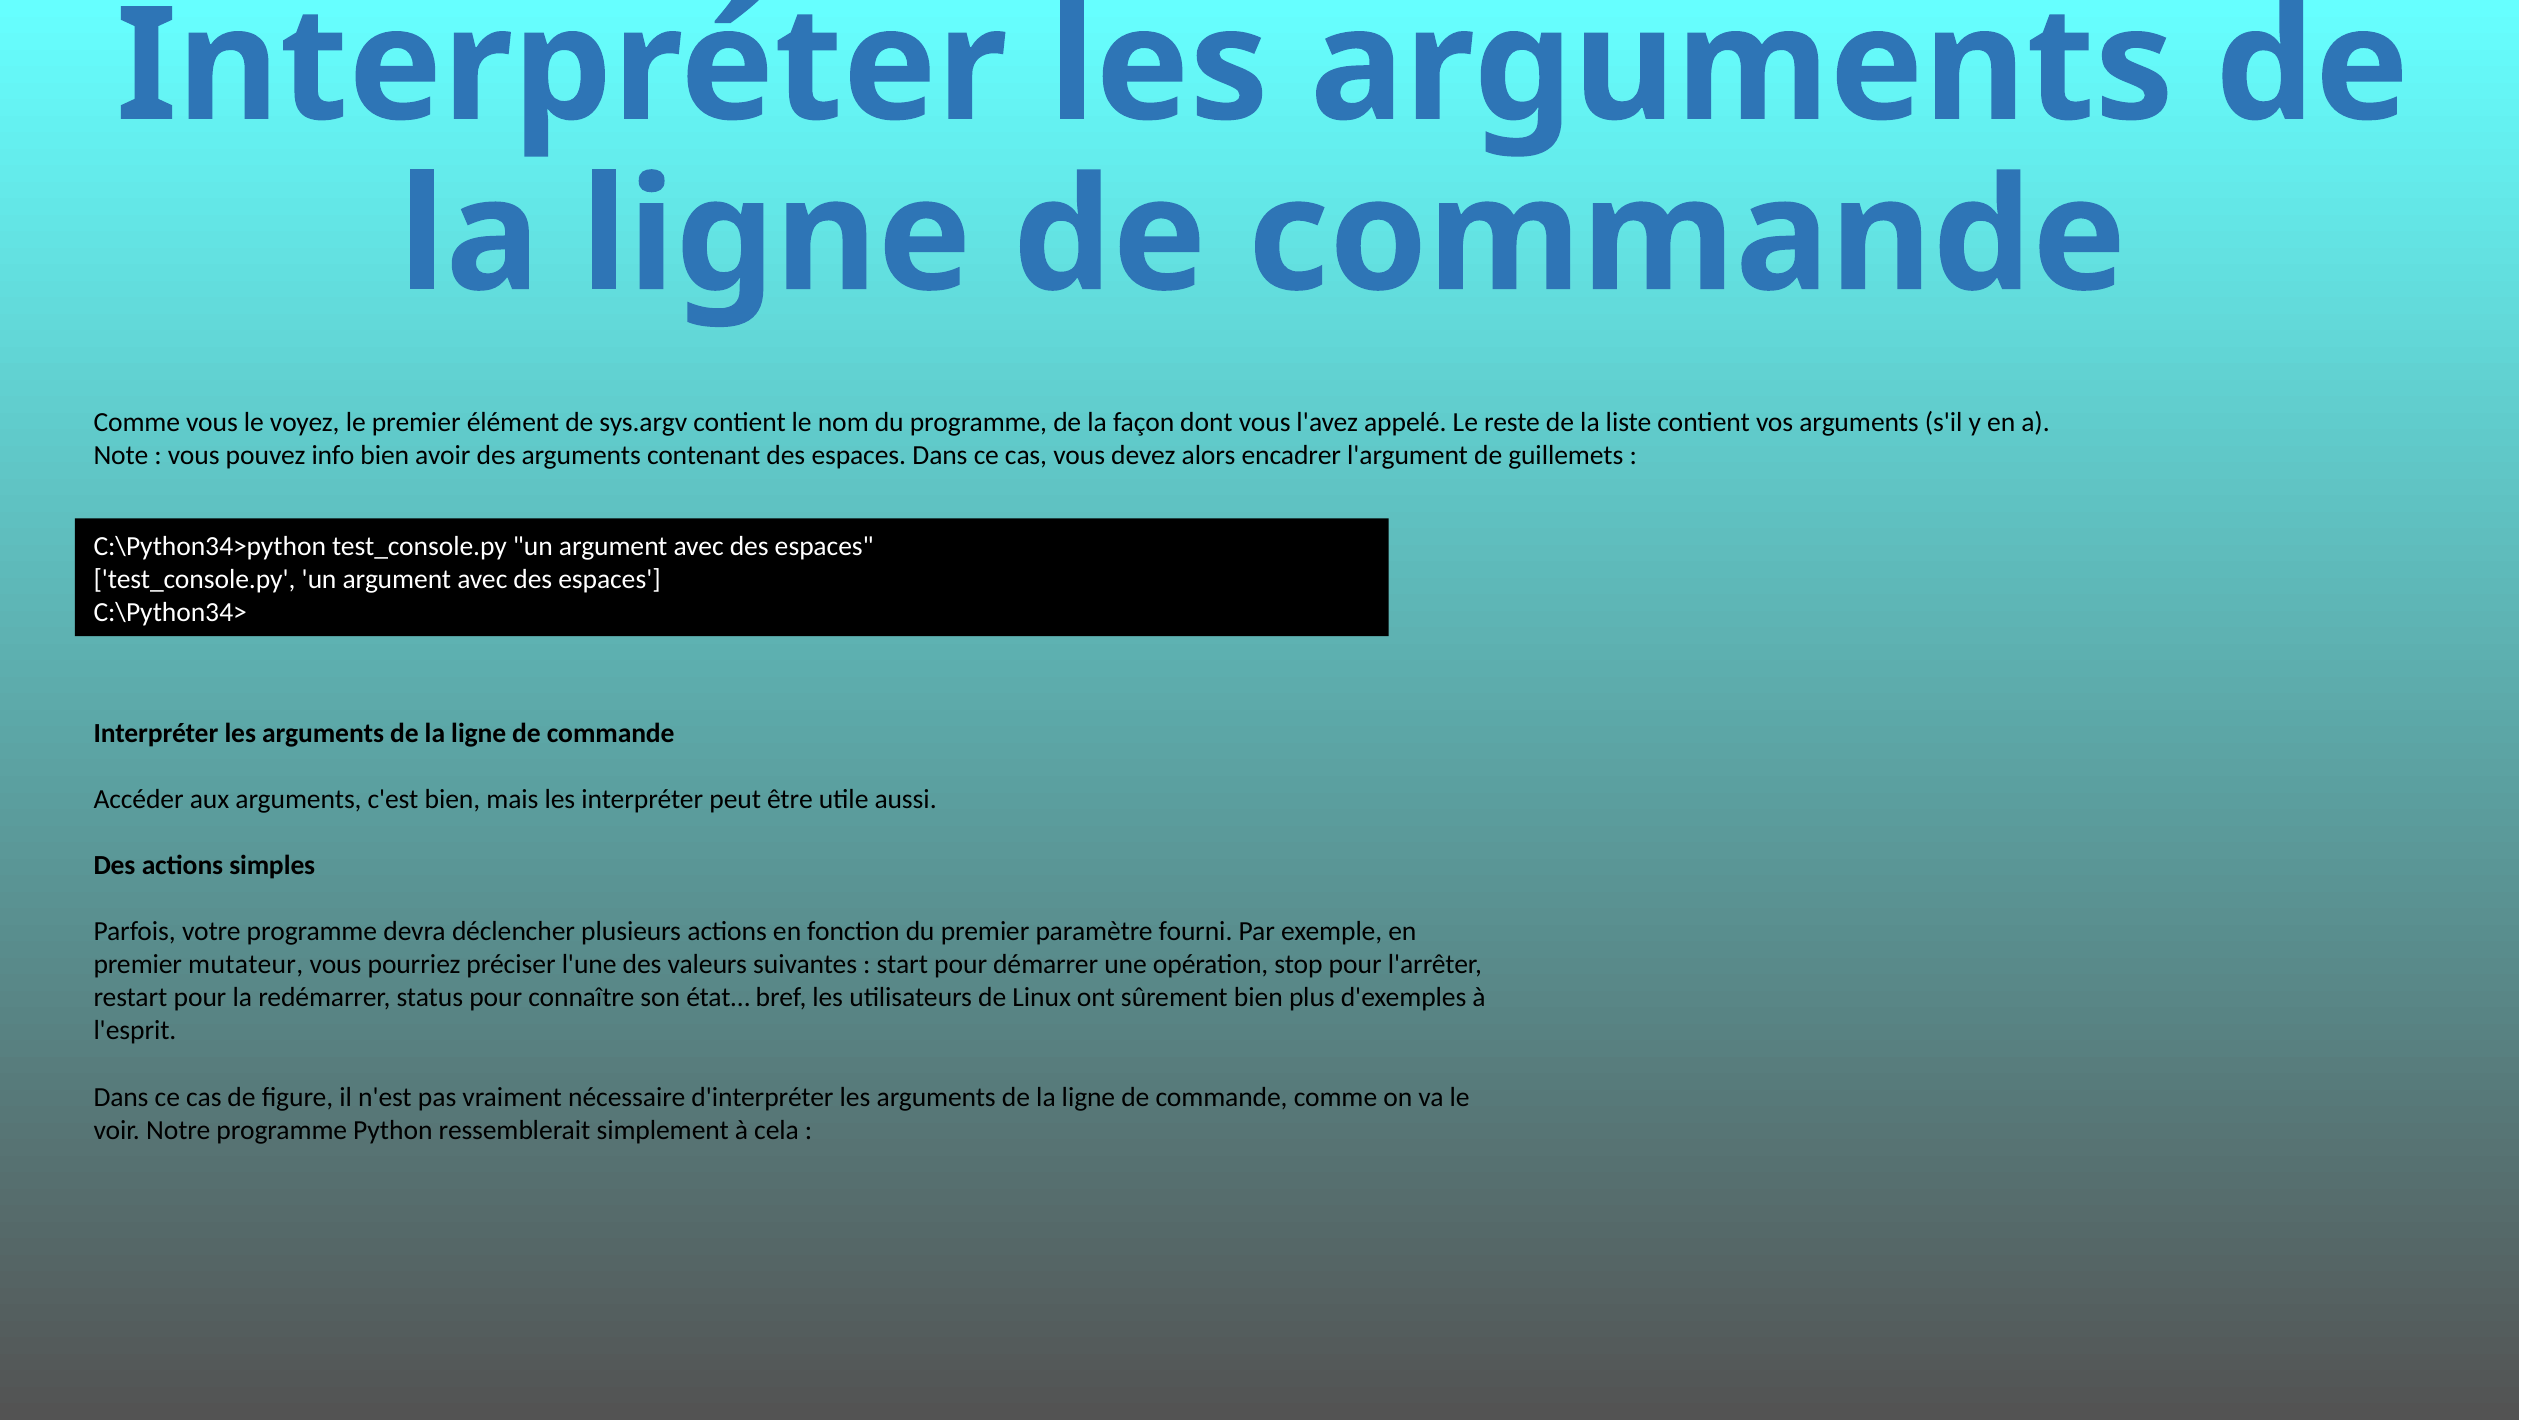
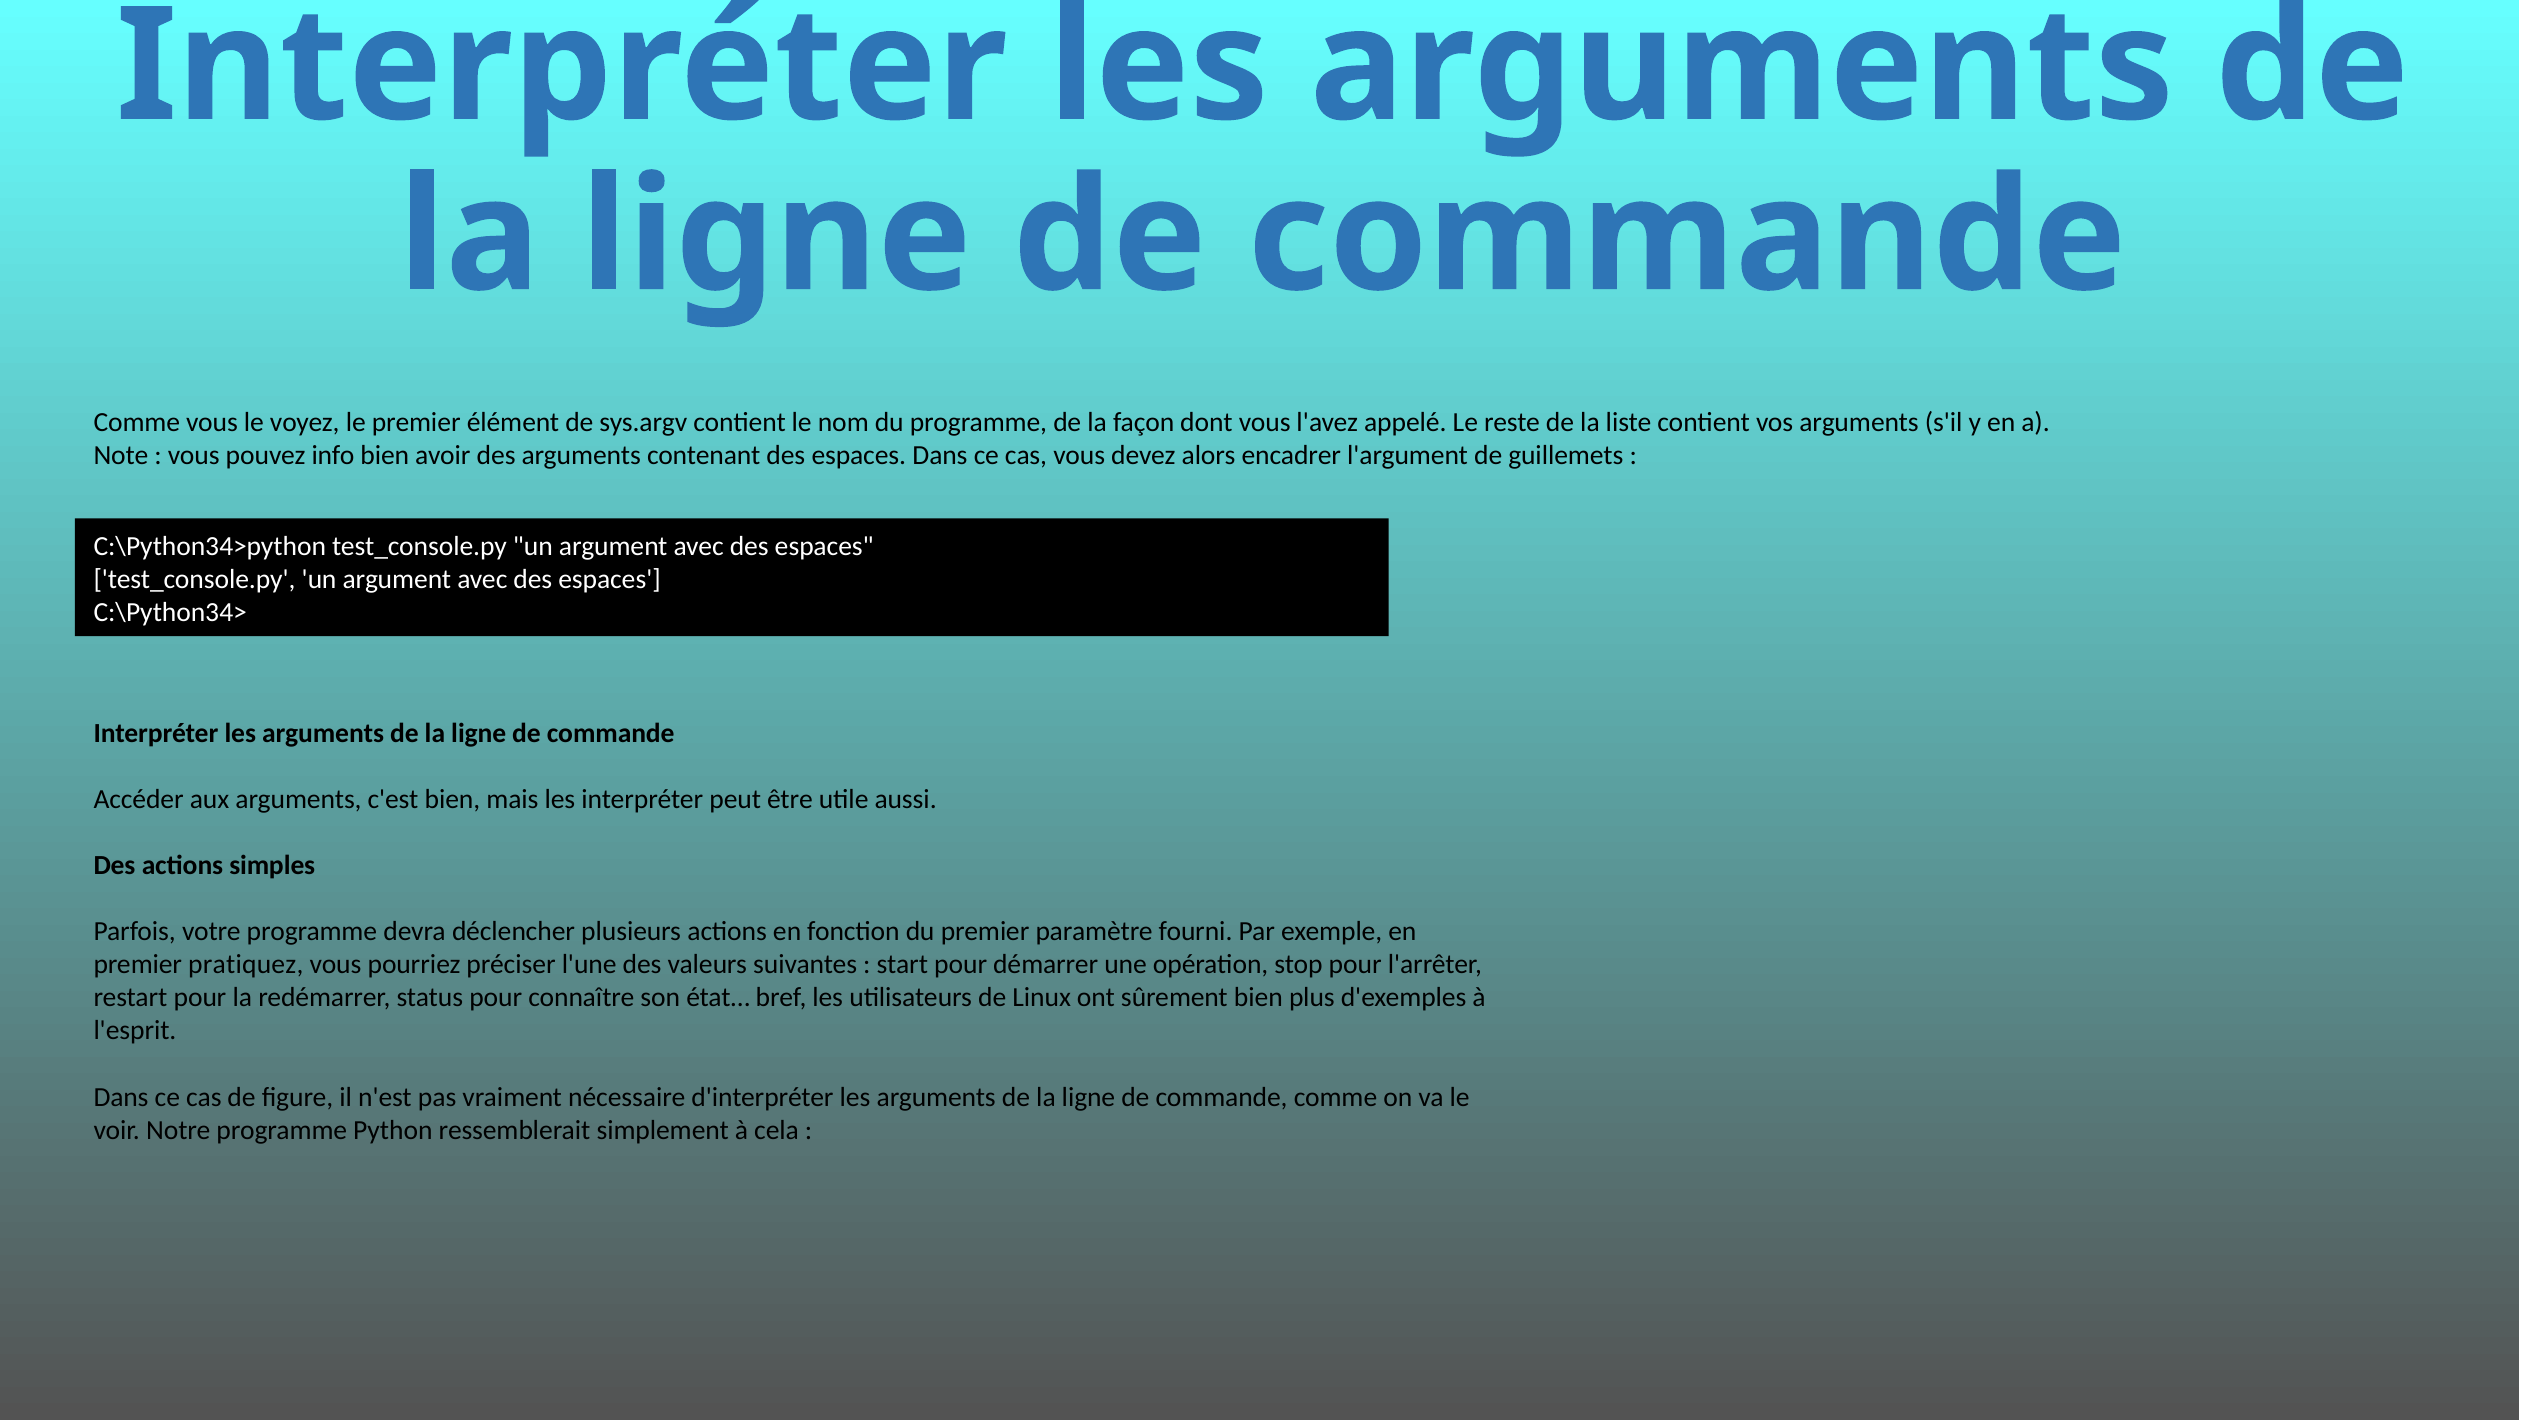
mutateur: mutateur -> pratiquez
